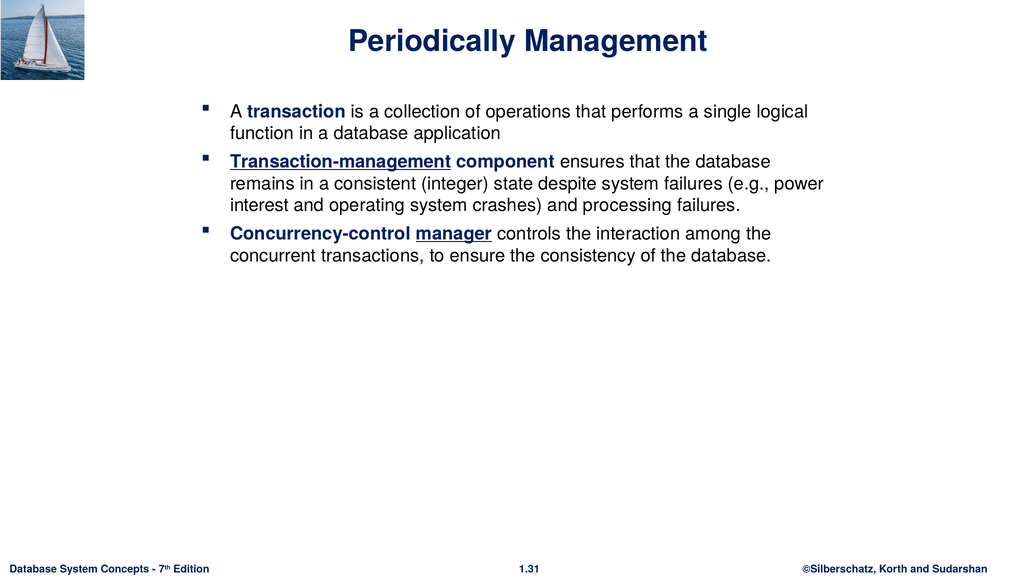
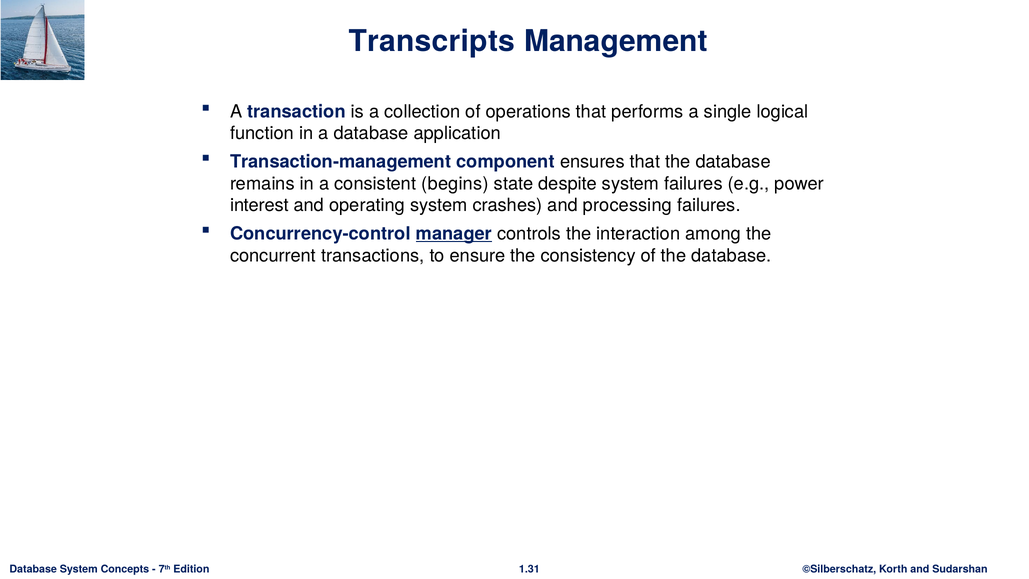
Periodically: Periodically -> Transcripts
Transaction-management underline: present -> none
integer: integer -> begins
